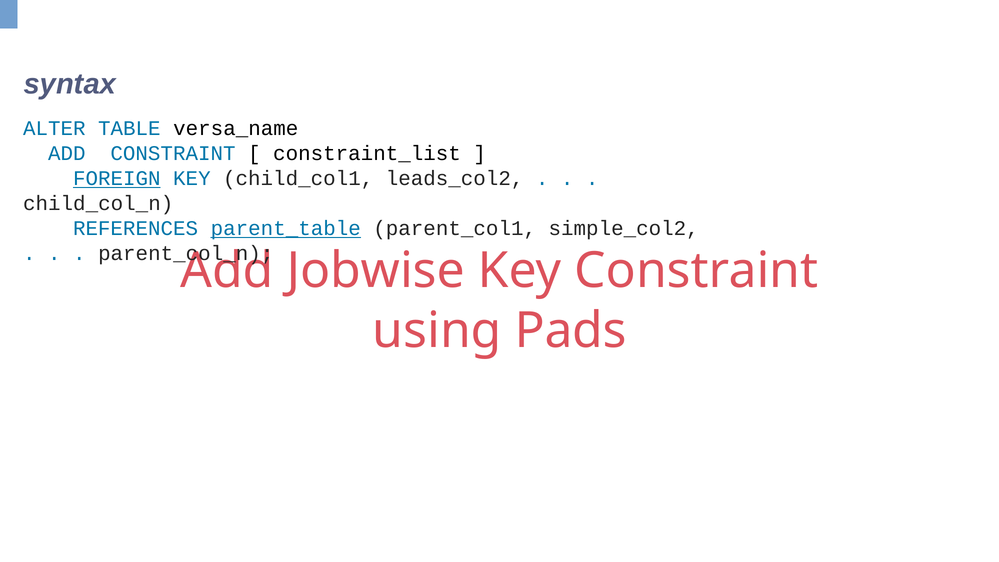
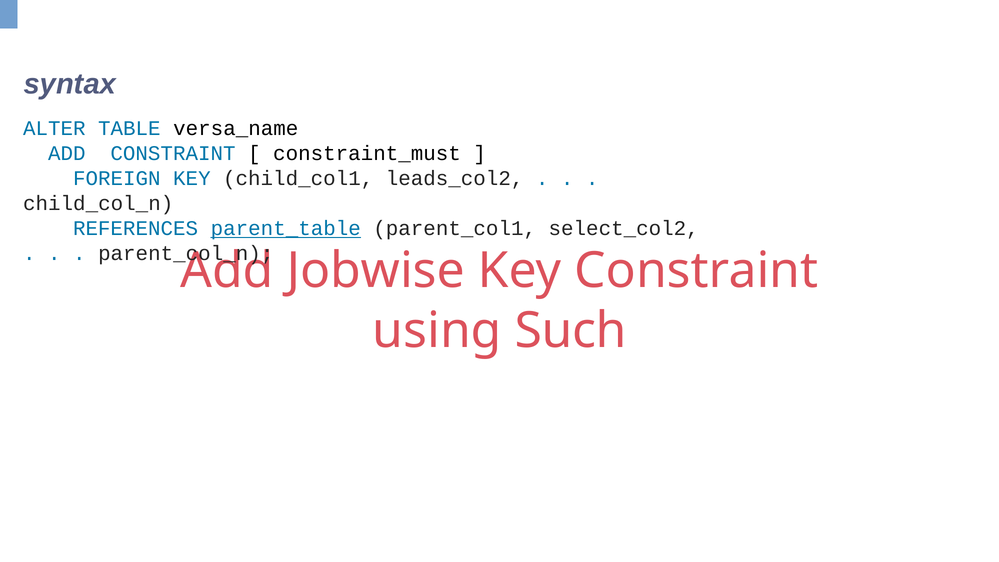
constraint_list: constraint_list -> constraint_must
FOREIGN underline: present -> none
simple_col2: simple_col2 -> select_col2
Pads: Pads -> Such
